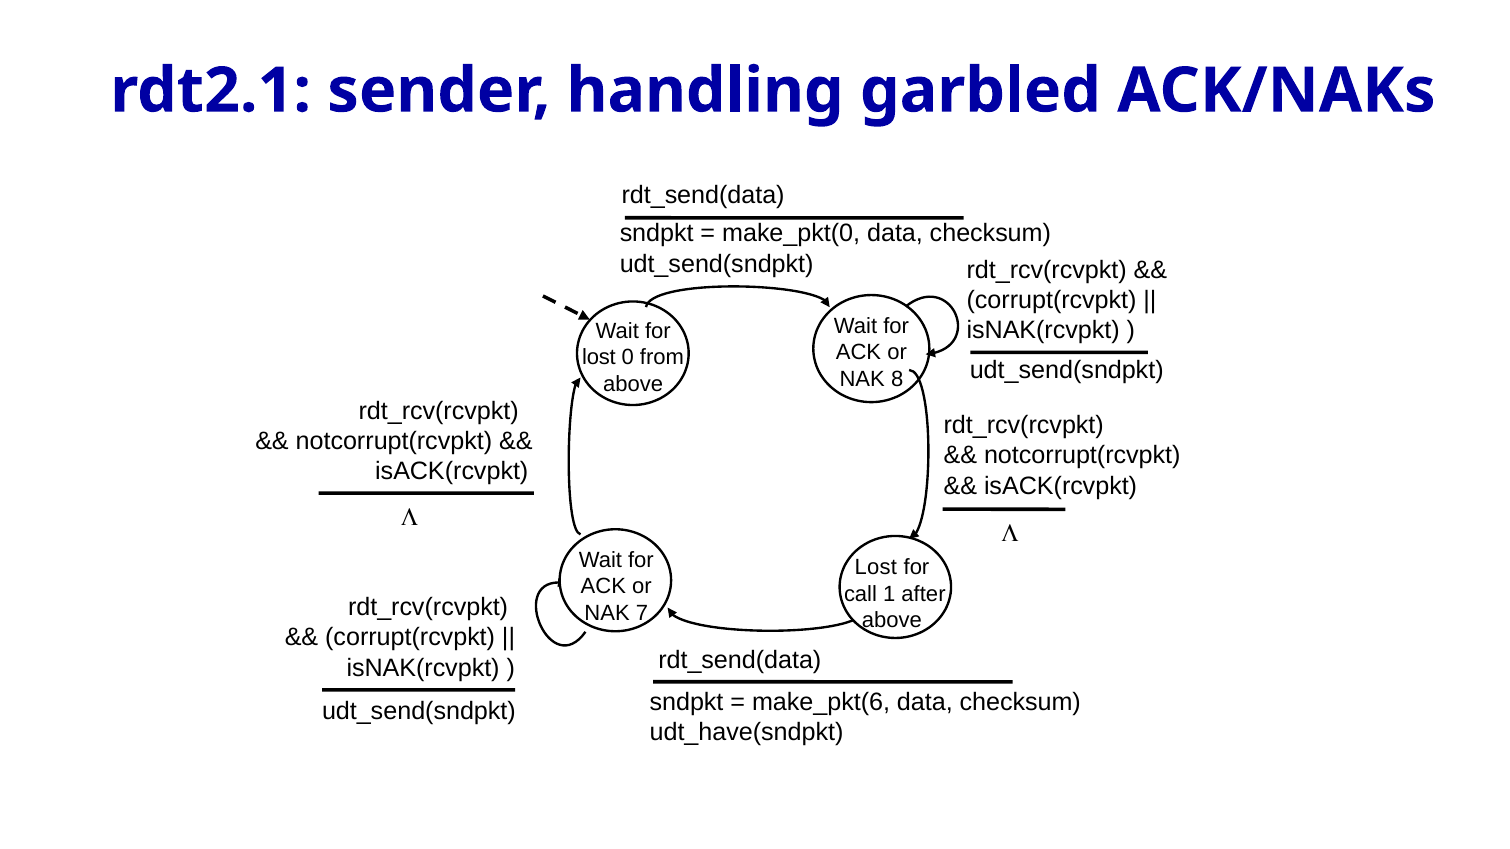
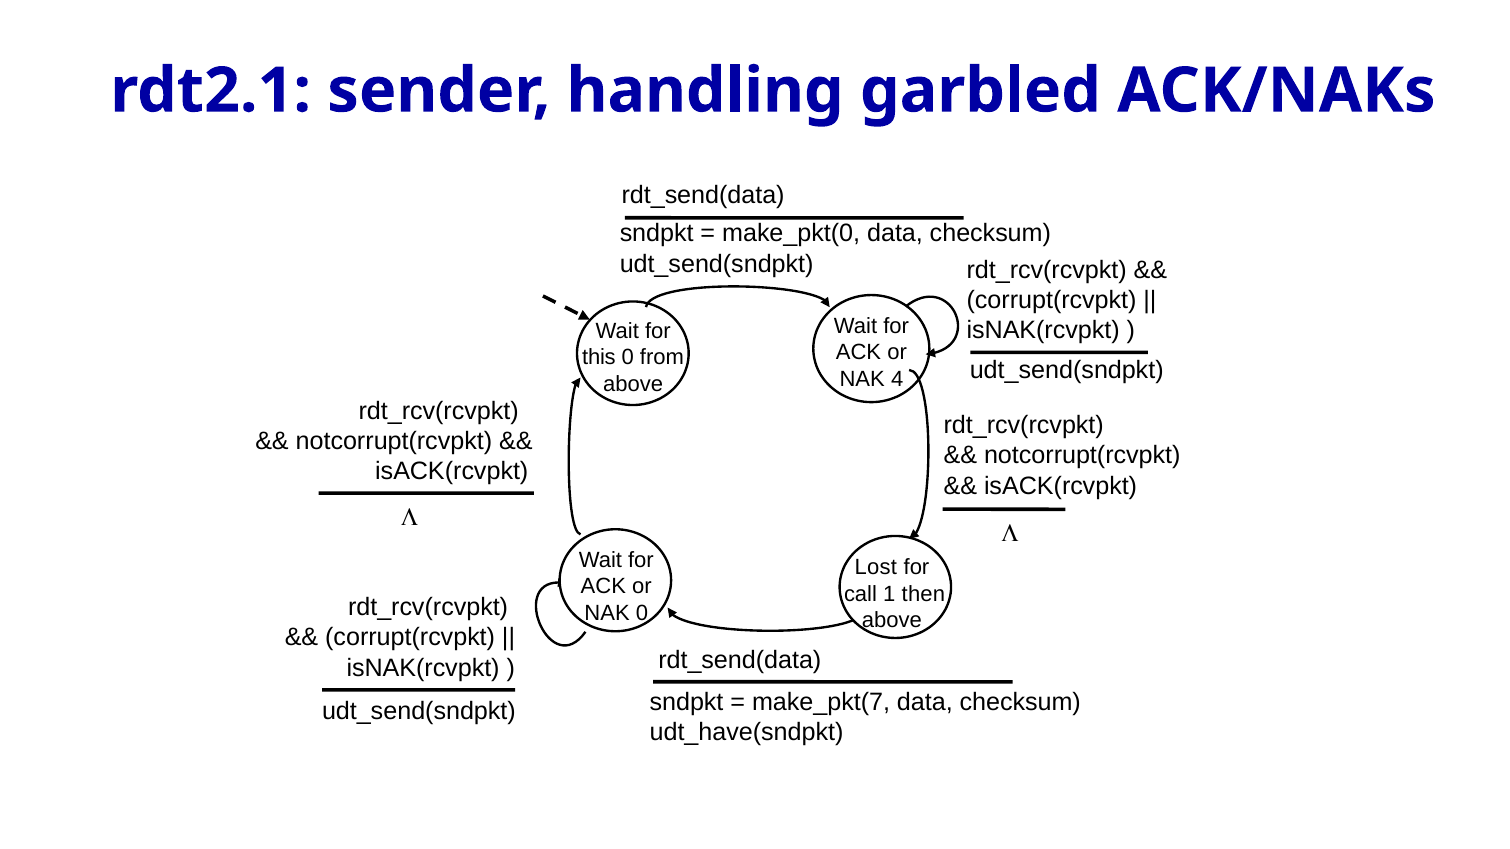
lost at (599, 358): lost -> this
8: 8 -> 4
after: after -> then
NAK 7: 7 -> 0
make_pkt(6: make_pkt(6 -> make_pkt(7
